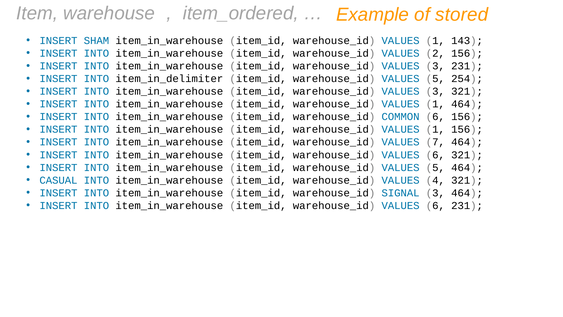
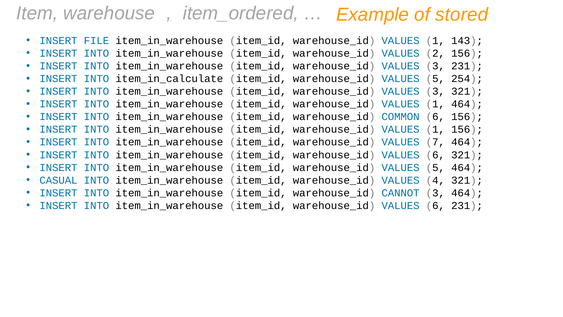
SHAM: SHAM -> FILE
item_in_delimiter: item_in_delimiter -> item_in_calculate
SIGNAL: SIGNAL -> CANNOT
